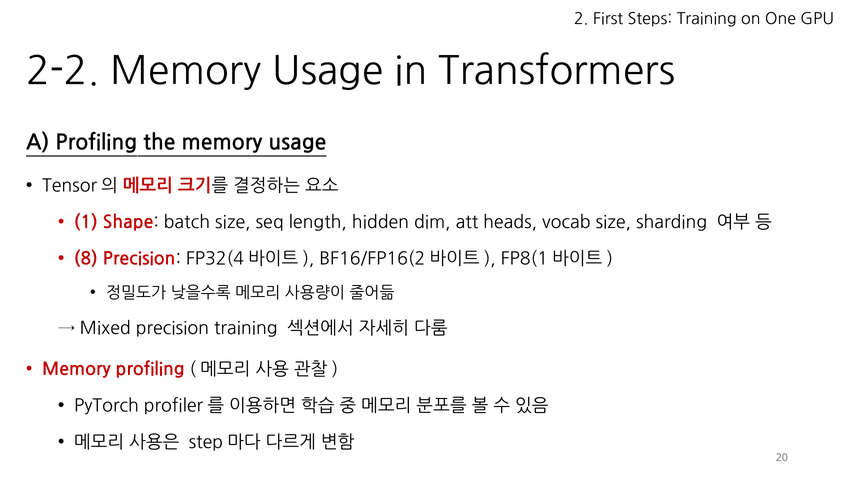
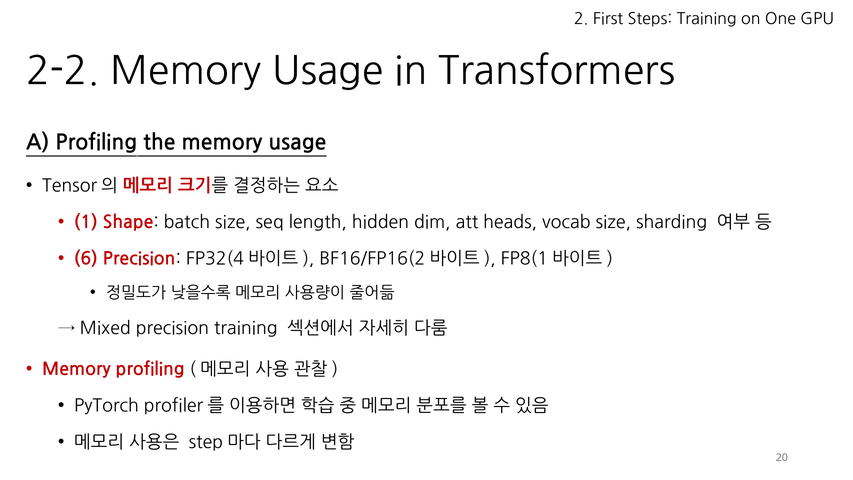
8: 8 -> 6
